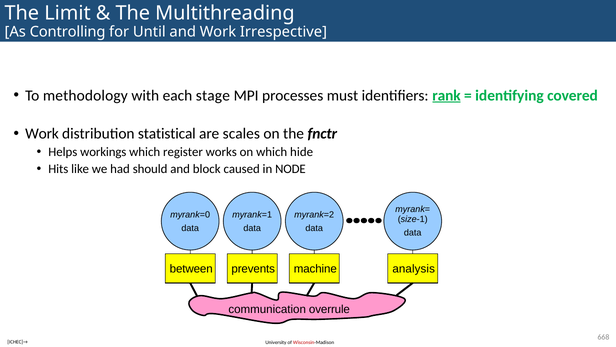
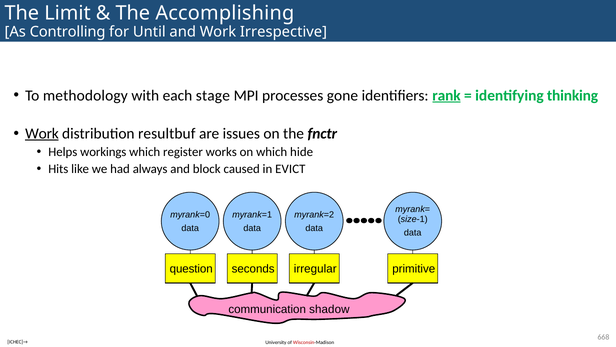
Multithreading: Multithreading -> Accomplishing
must: must -> gone
covered: covered -> thinking
Work at (42, 133) underline: none -> present
statistical: statistical -> resultbuf
scales: scales -> issues
should: should -> always
NODE: NODE -> EVICT
between: between -> question
prevents: prevents -> seconds
machine: machine -> irregular
analysis: analysis -> primitive
overrule: overrule -> shadow
